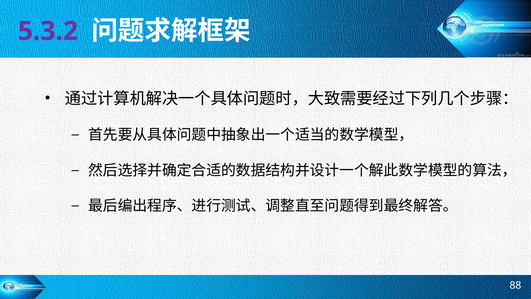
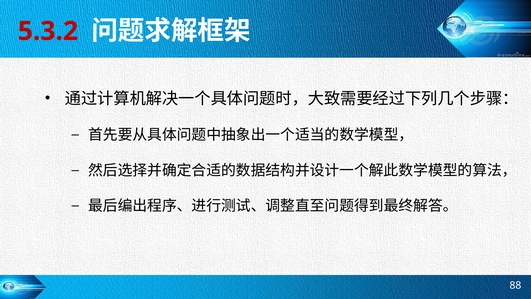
5.3.2 colour: purple -> red
